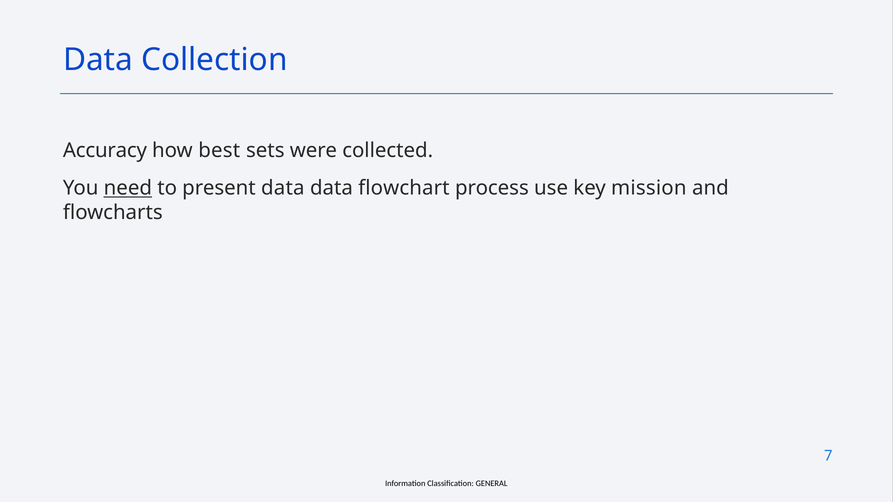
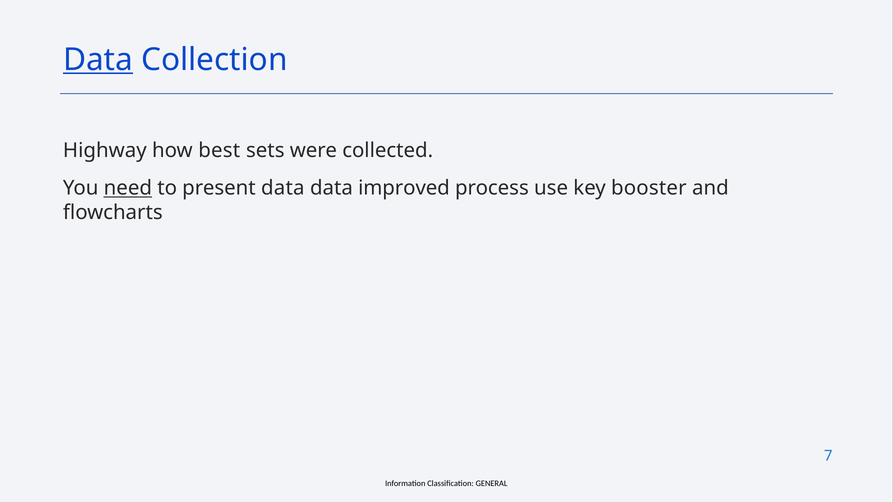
Data at (98, 60) underline: none -> present
Accuracy: Accuracy -> Highway
flowchart: flowchart -> improved
mission: mission -> booster
